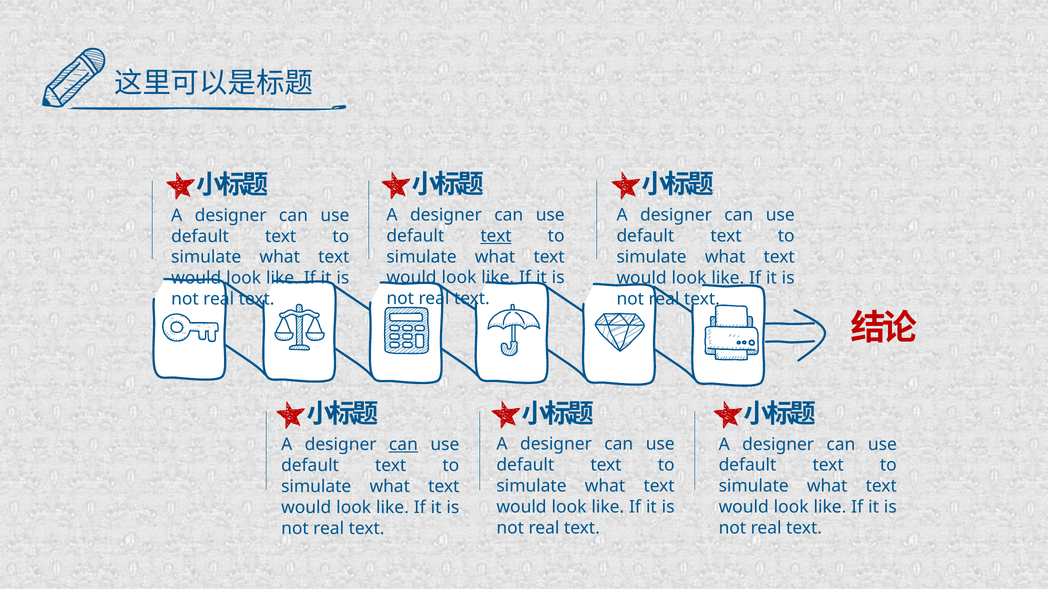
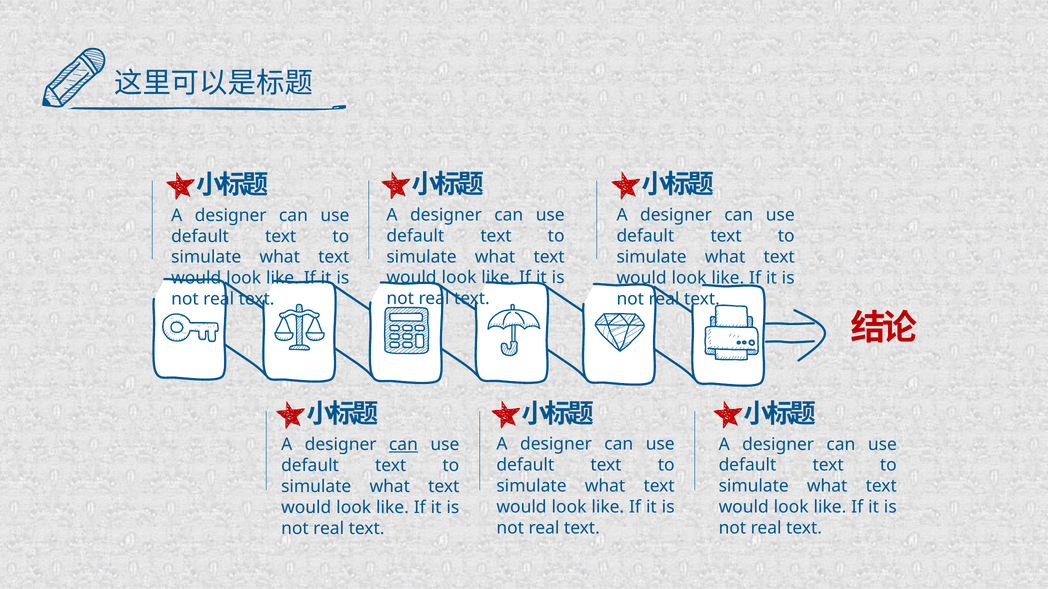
text at (496, 236) underline: present -> none
